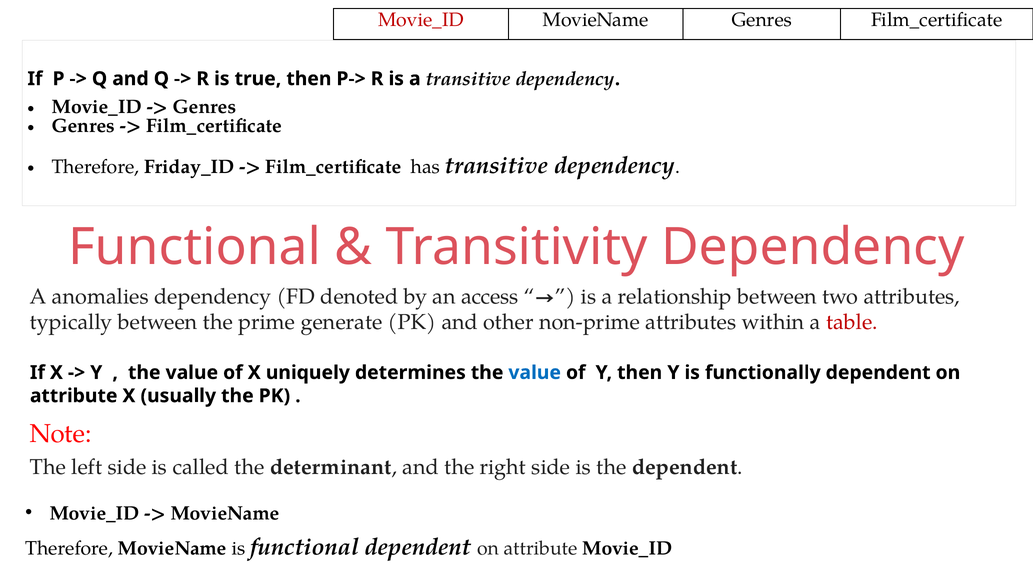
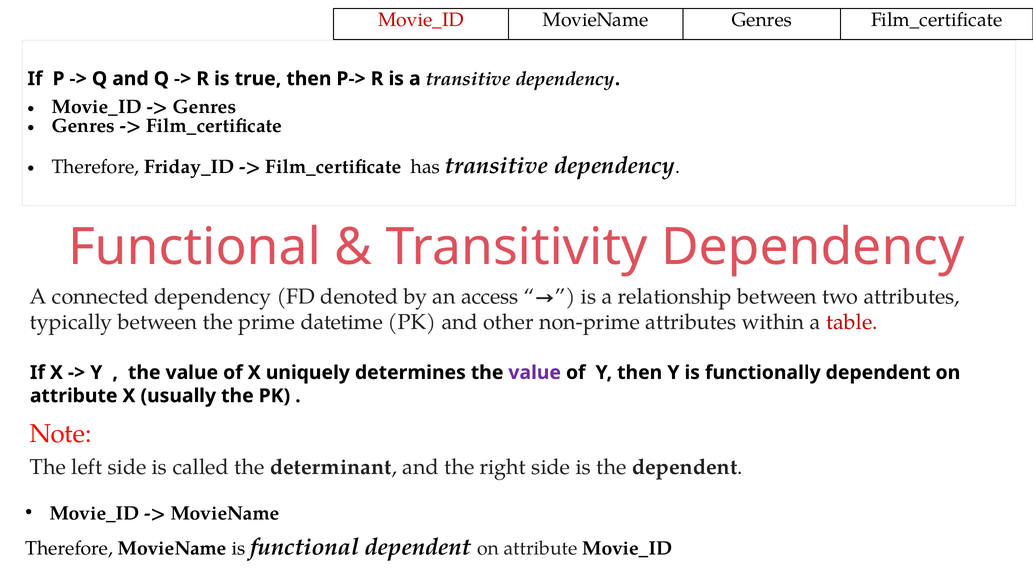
anomalies: anomalies -> connected
generate: generate -> datetime
value at (535, 373) colour: blue -> purple
